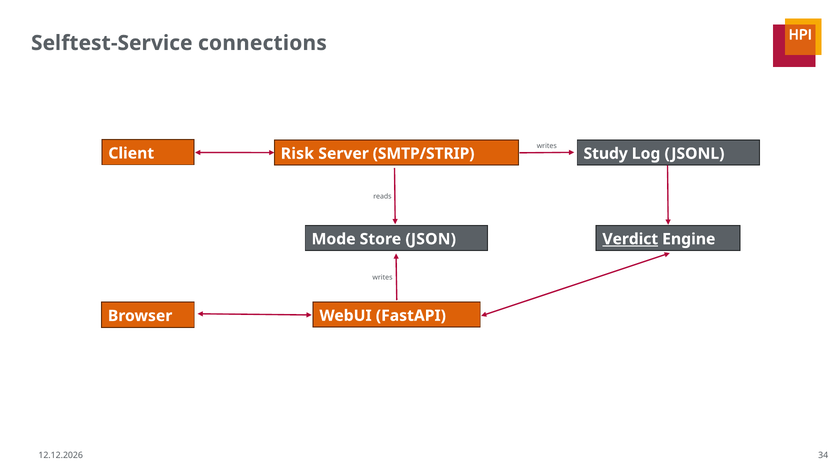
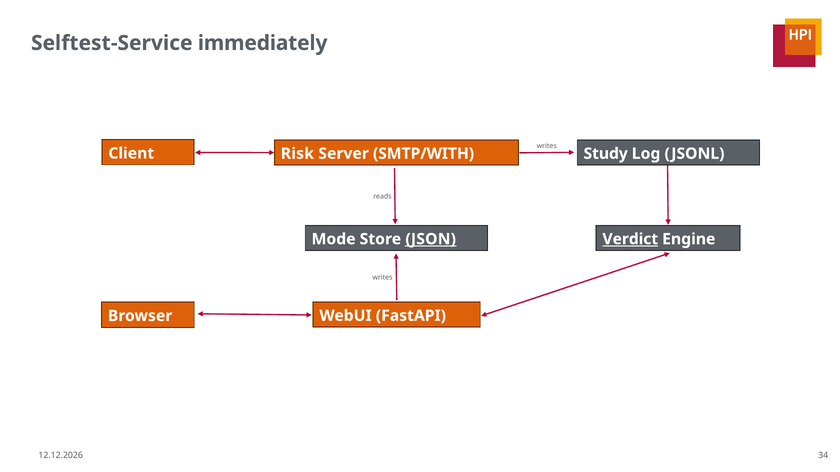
connections: connections -> immediately
SMTP/STRIP: SMTP/STRIP -> SMTP/WITH
JSON underline: none -> present
